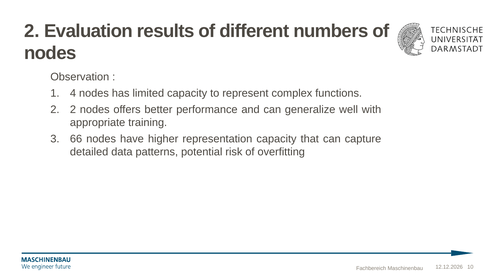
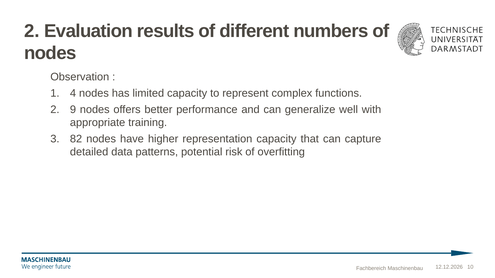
2 2: 2 -> 9
66: 66 -> 82
